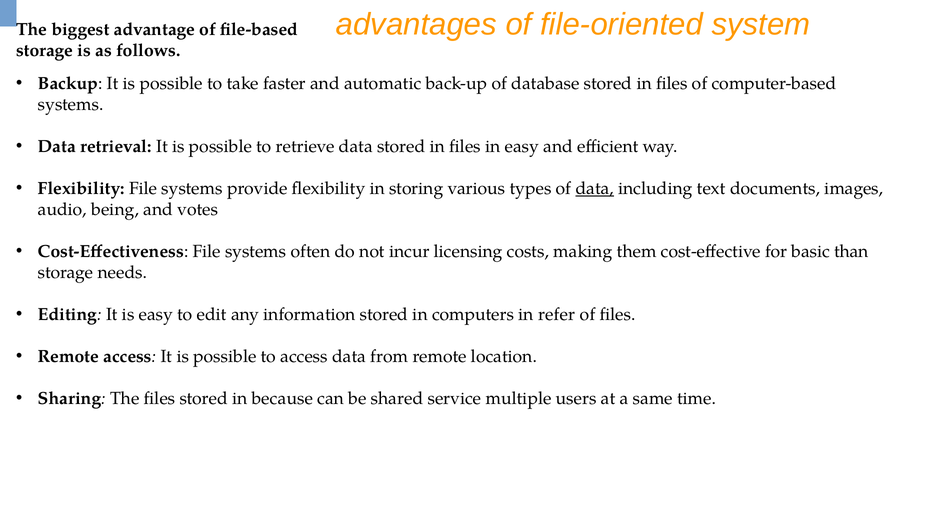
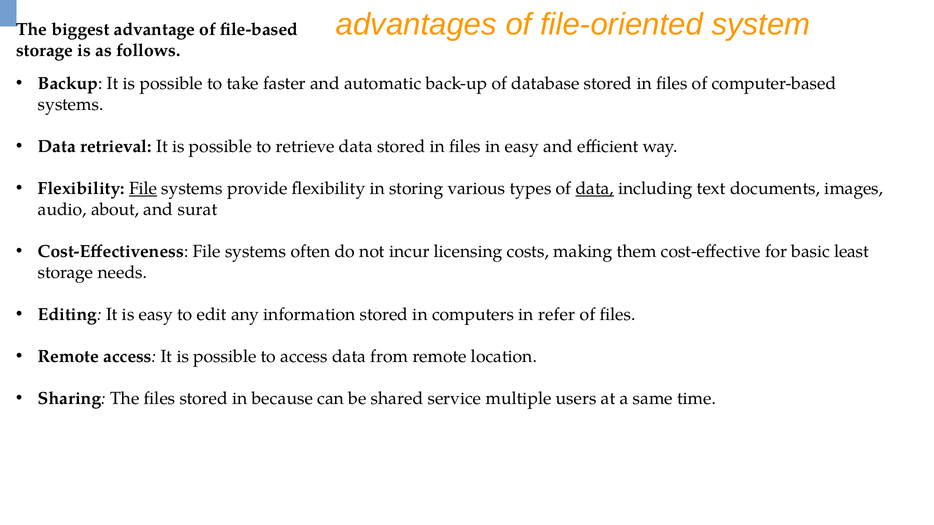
File at (143, 189) underline: none -> present
being: being -> about
votes: votes -> surat
than: than -> least
